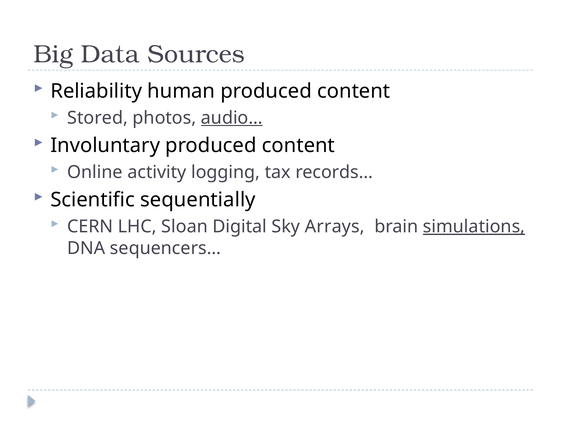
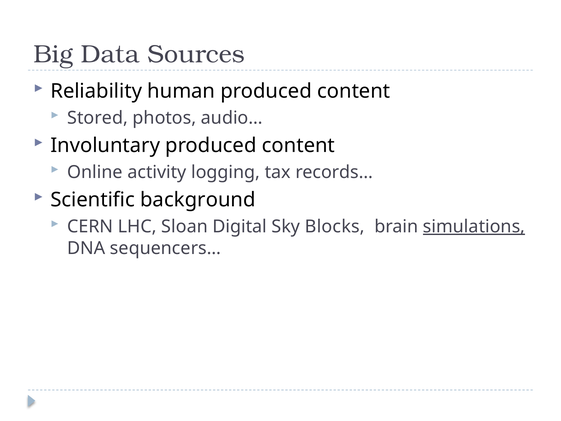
audio… underline: present -> none
sequentially: sequentially -> background
Arrays: Arrays -> Blocks
